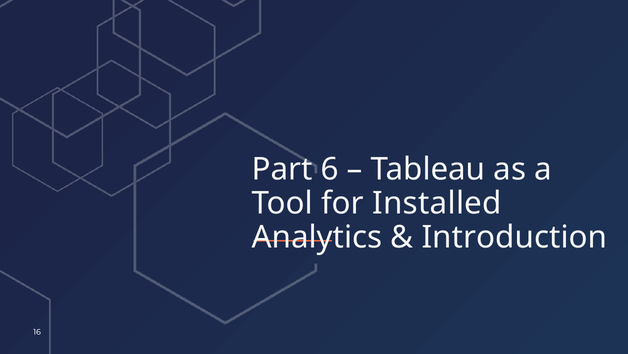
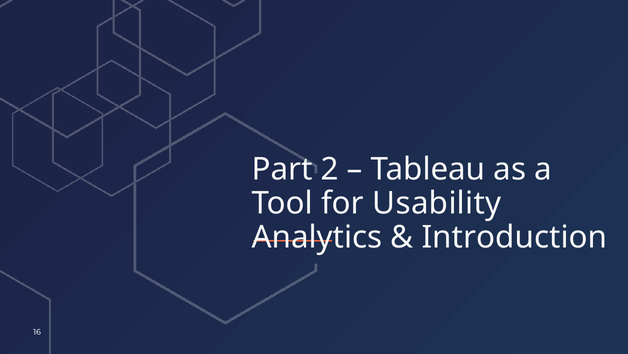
6: 6 -> 2
Installed: Installed -> Usability
